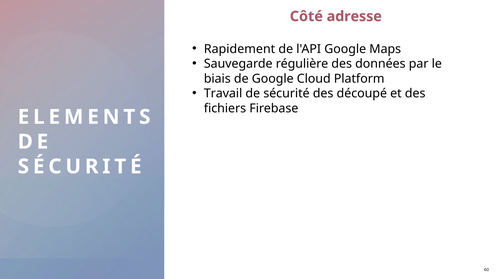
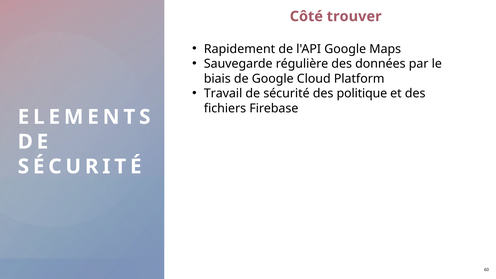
adresse: adresse -> trouver
découpé: découpé -> politique
